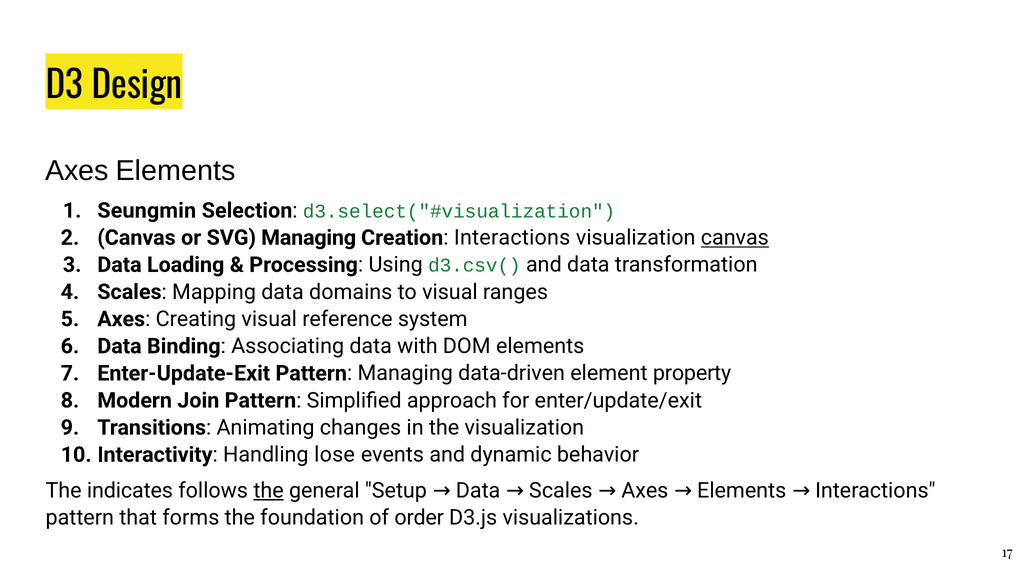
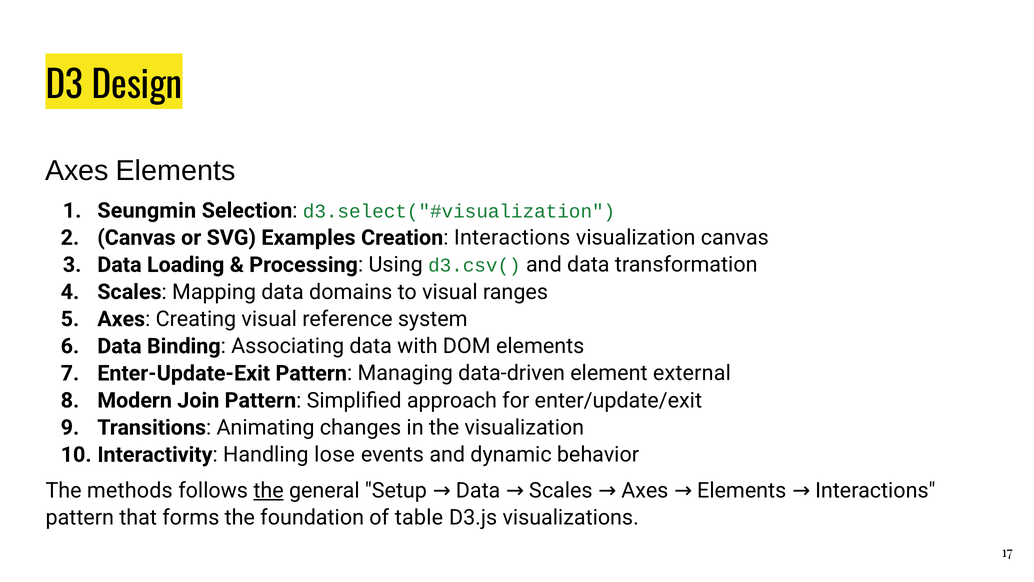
SVG Managing: Managing -> Examples
canvas at (735, 238) underline: present -> none
property: property -> external
indicates: indicates -> methods
order: order -> table
